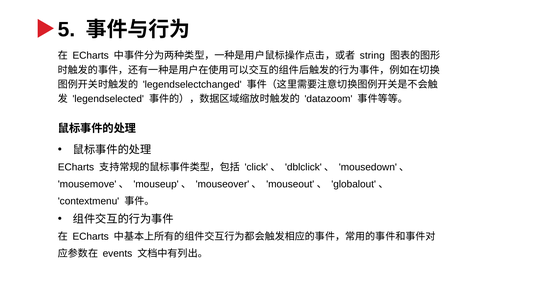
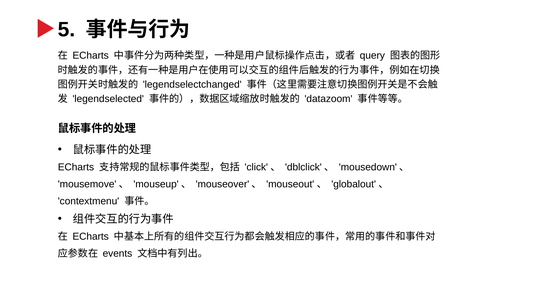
string: string -> query
